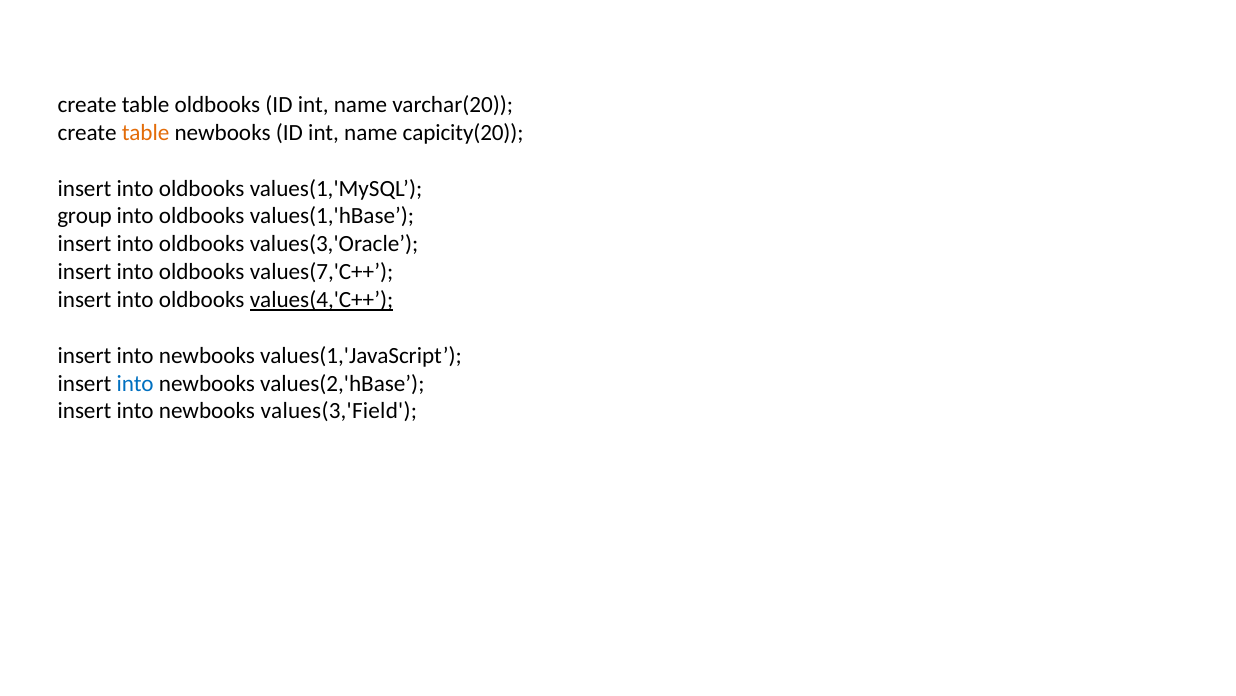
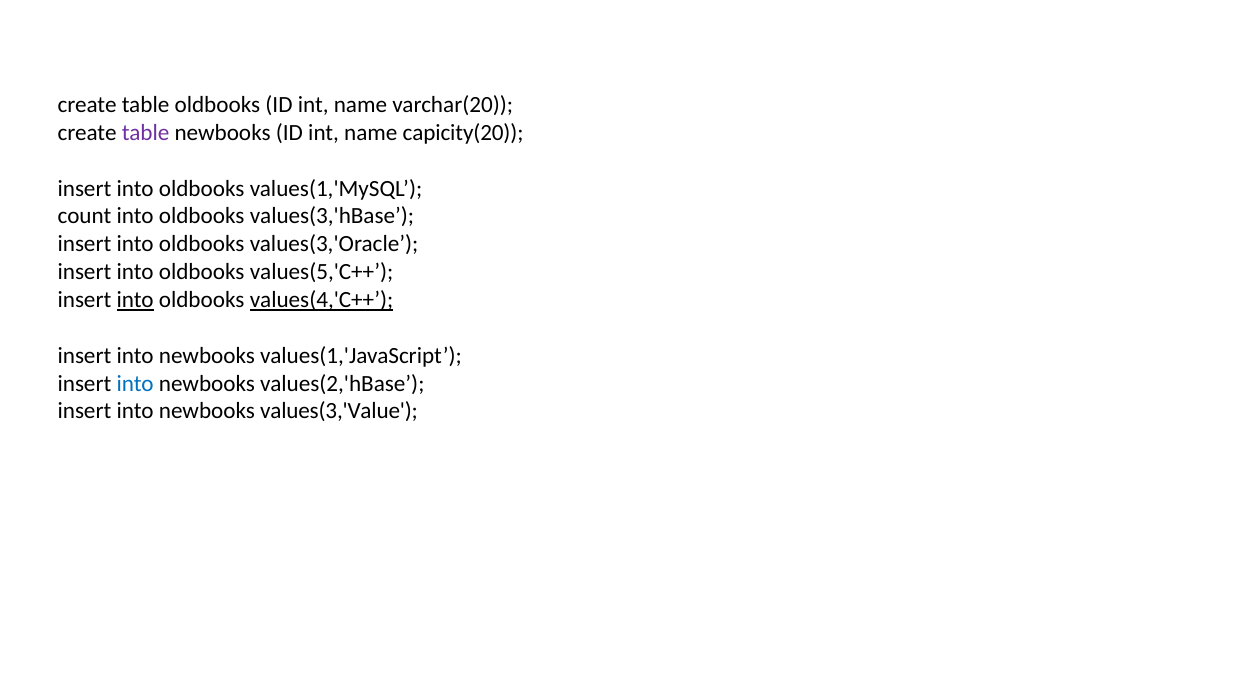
table at (146, 133) colour: orange -> purple
group: group -> count
values(1,'hBase: values(1,'hBase -> values(3,'hBase
values(7,'C++: values(7,'C++ -> values(5,'C++
into at (135, 300) underline: none -> present
values(3,'Field: values(3,'Field -> values(3,'Value
